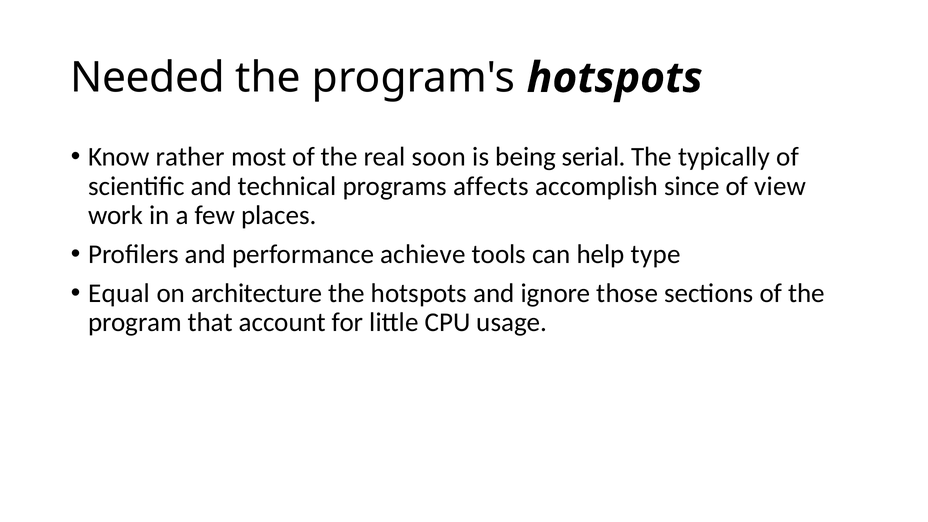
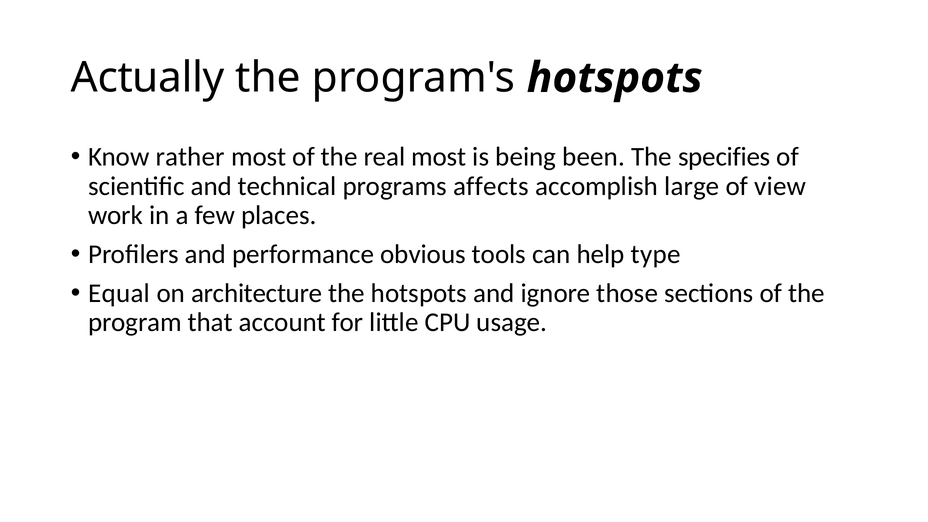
Needed: Needed -> Actually
real soon: soon -> most
serial: serial -> been
typically: typically -> specifies
since: since -> large
achieve: achieve -> obvious
